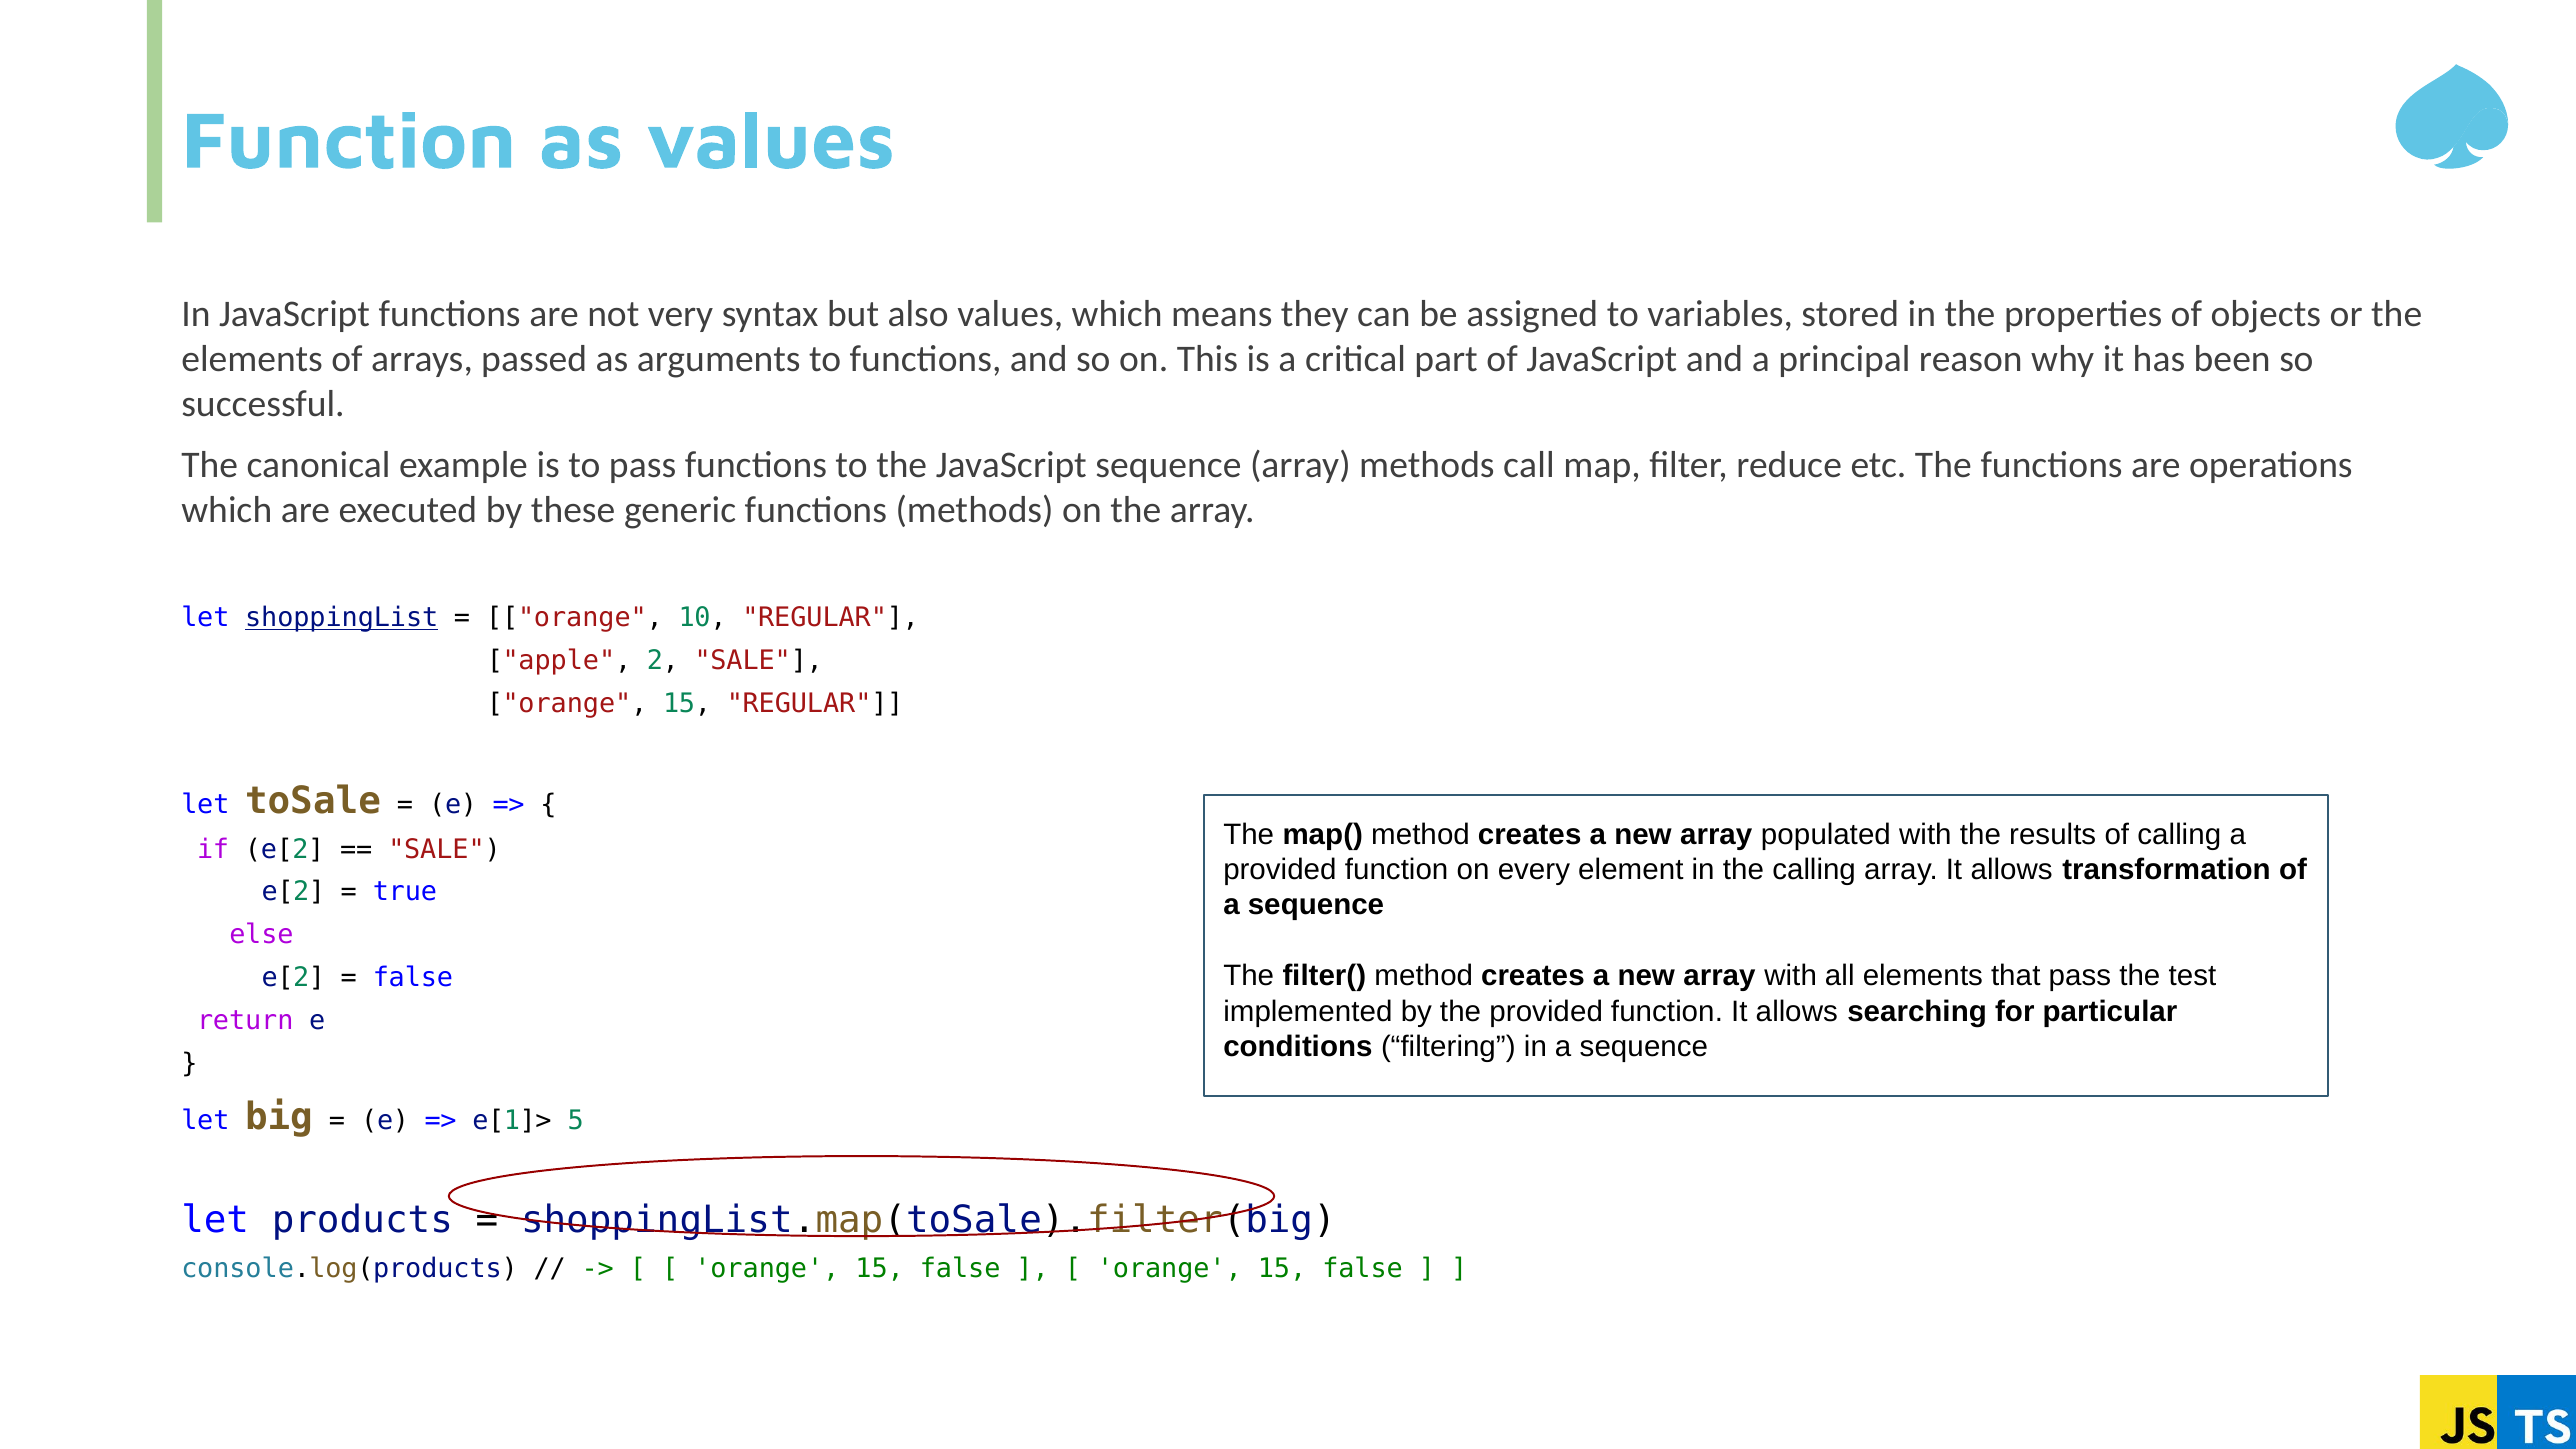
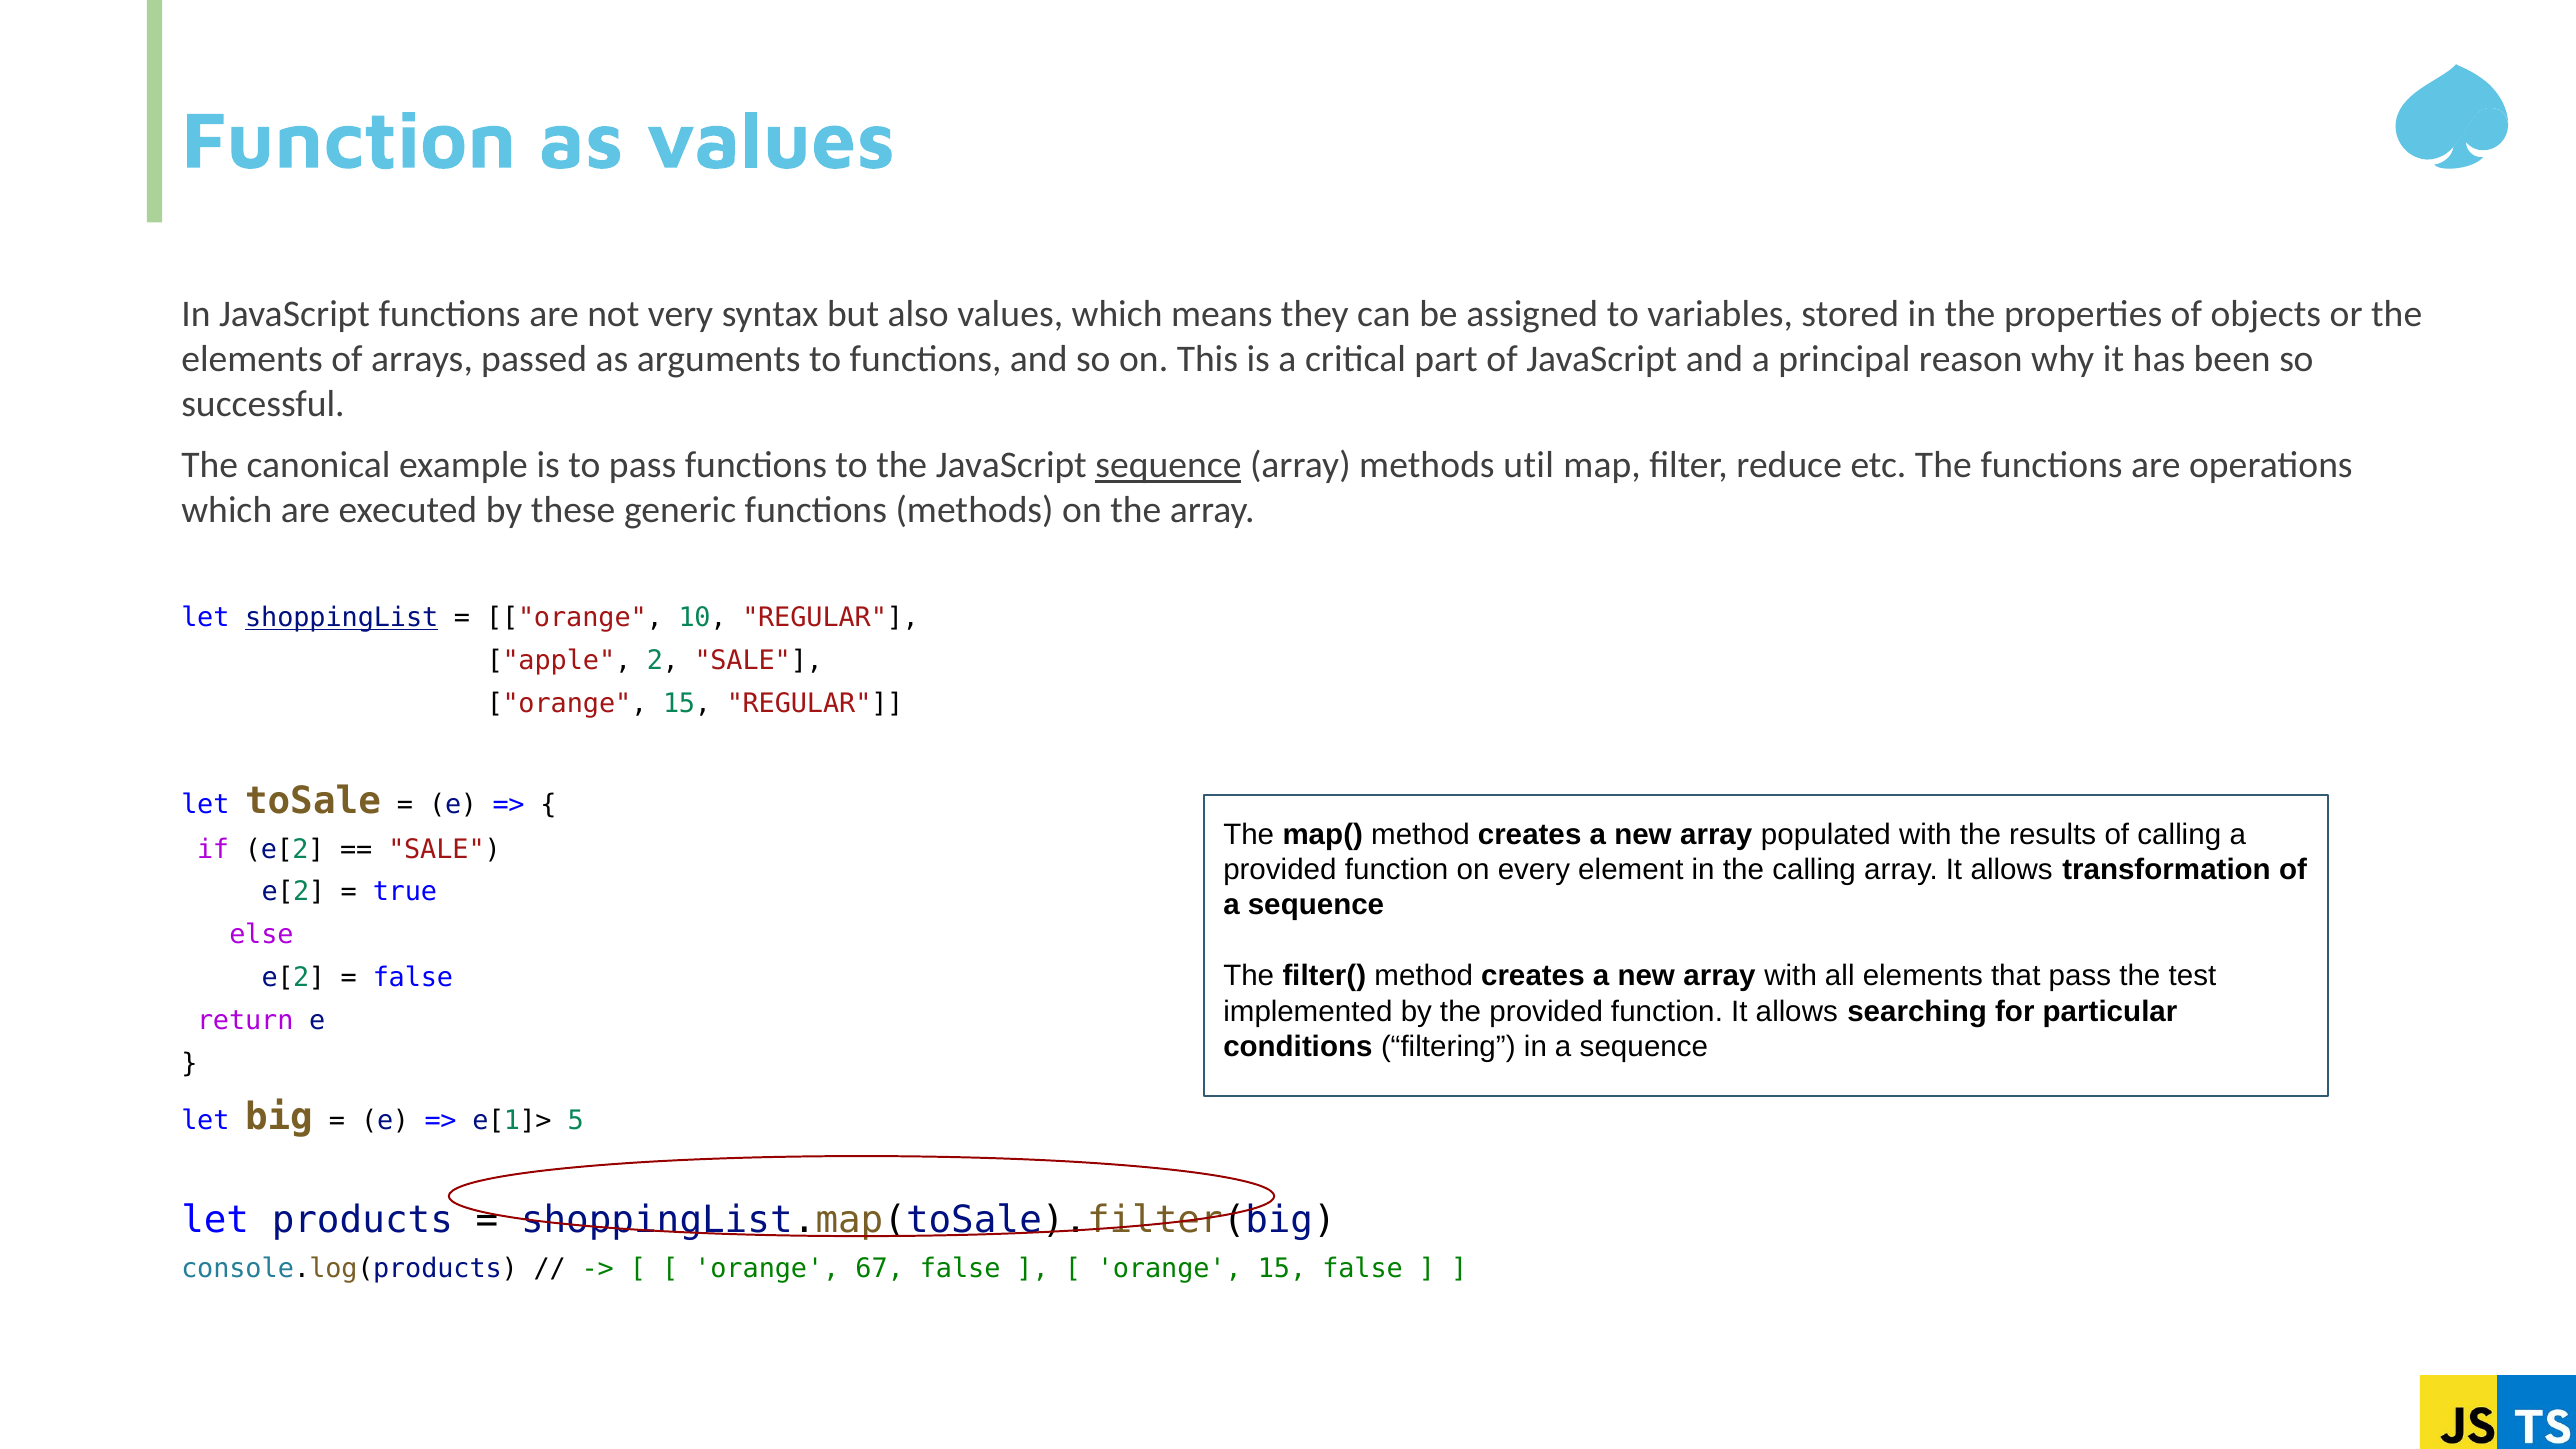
sequence at (1168, 465) underline: none -> present
call: call -> util
15 at (880, 1269): 15 -> 67
